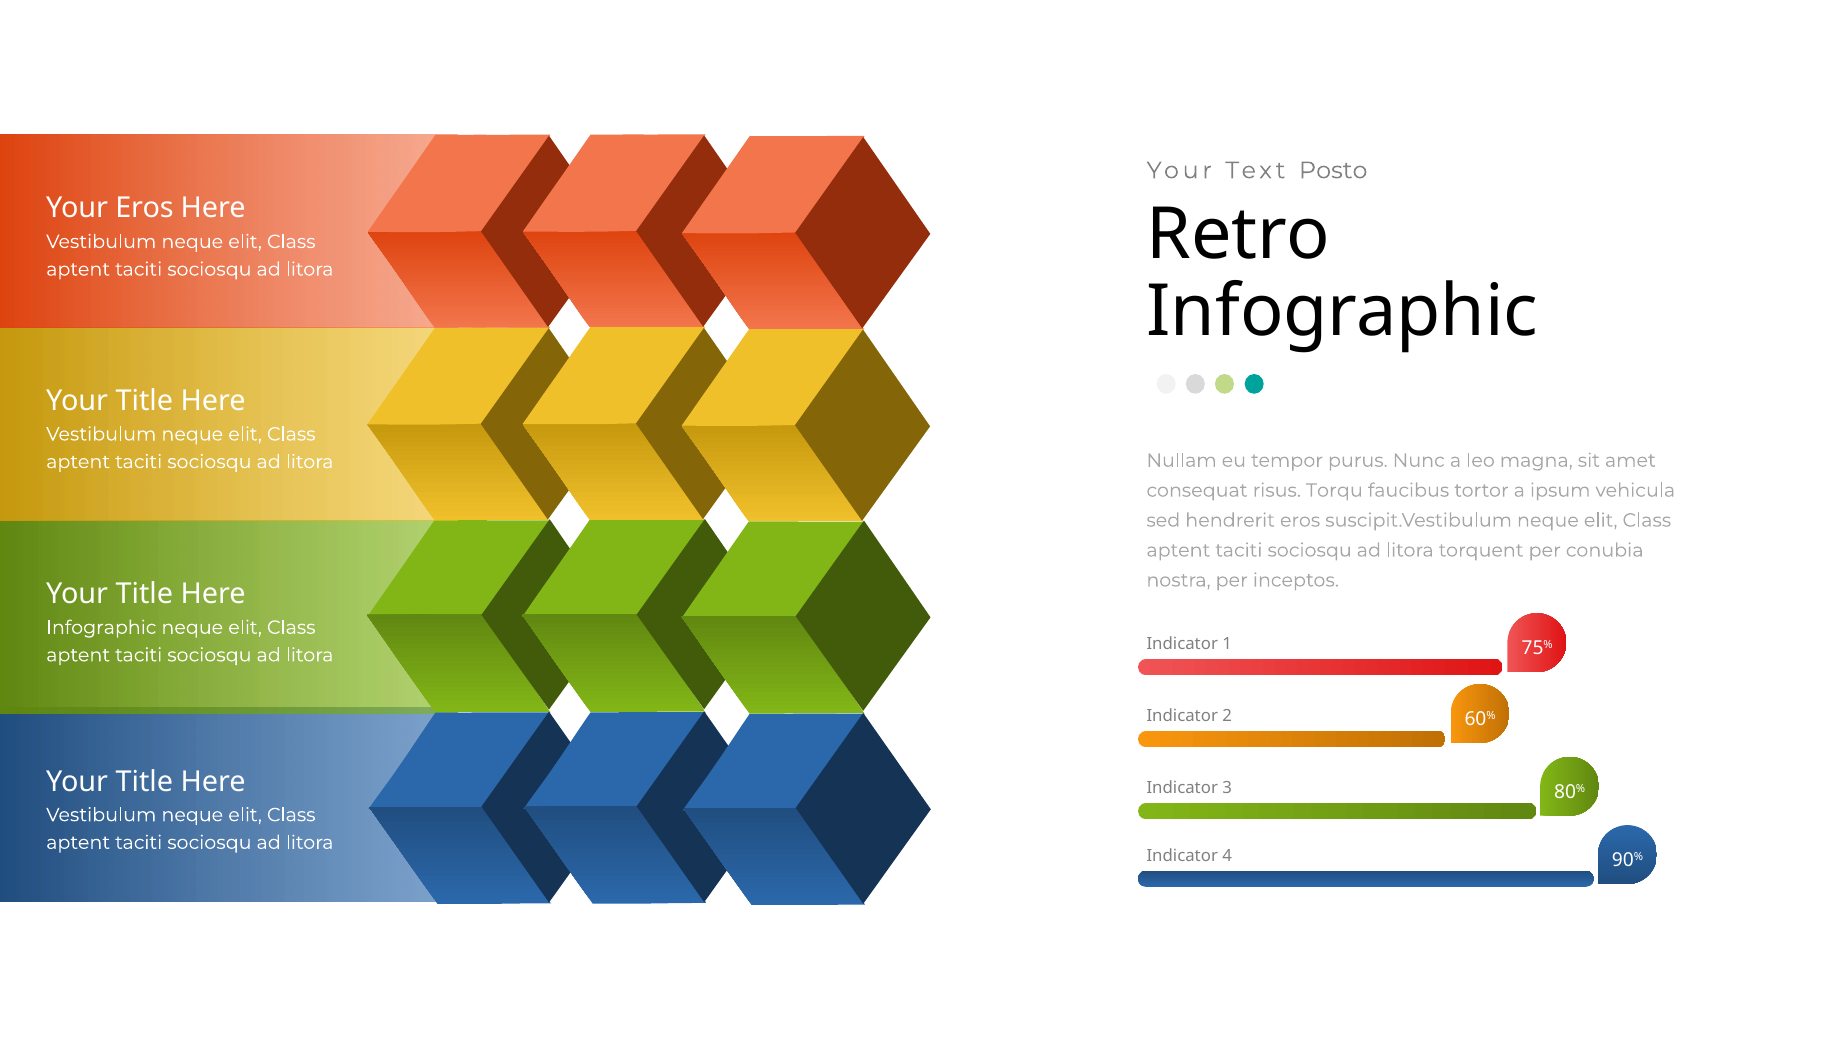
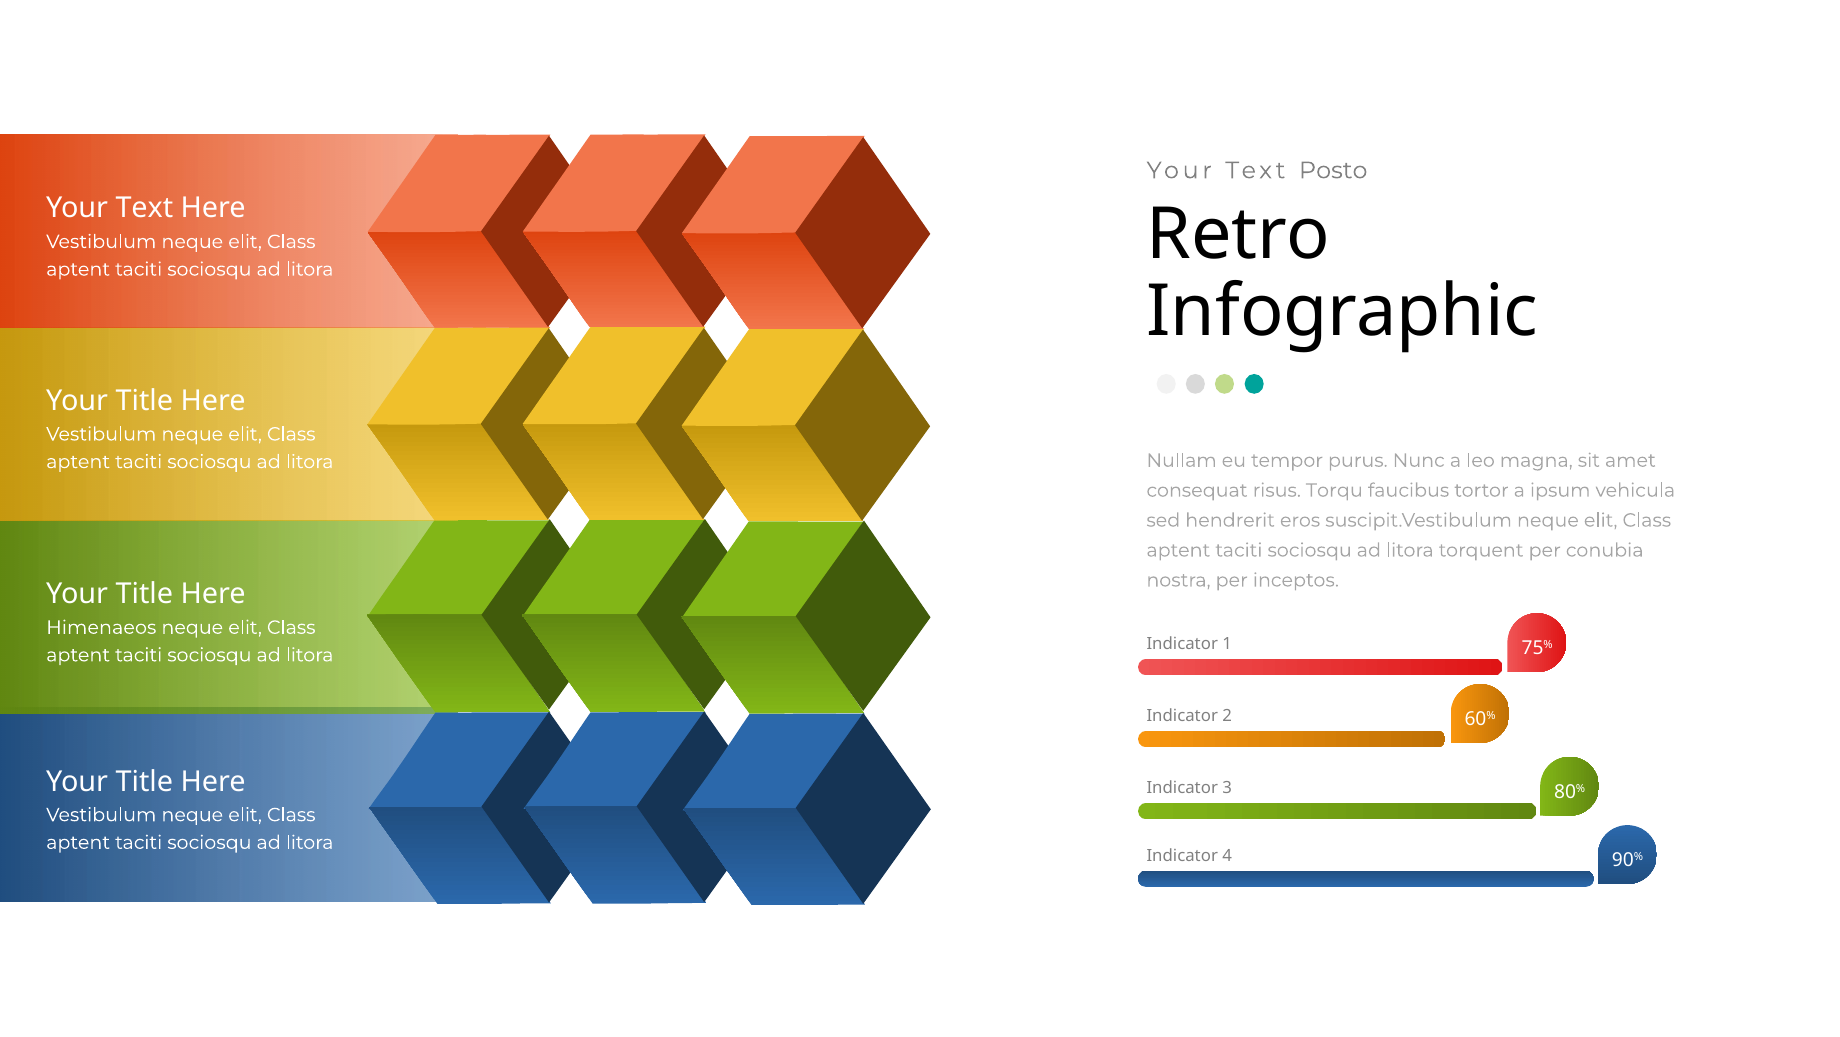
Eros at (144, 208): Eros -> Text
Infographic at (101, 627): Infographic -> Himenaeos
